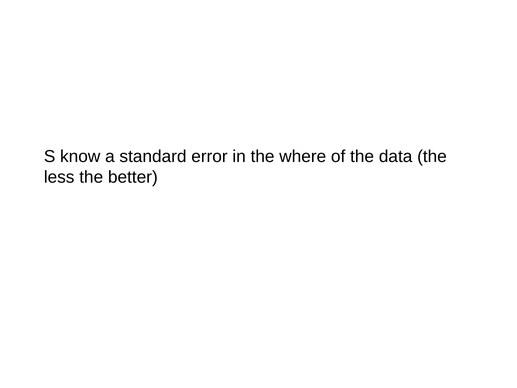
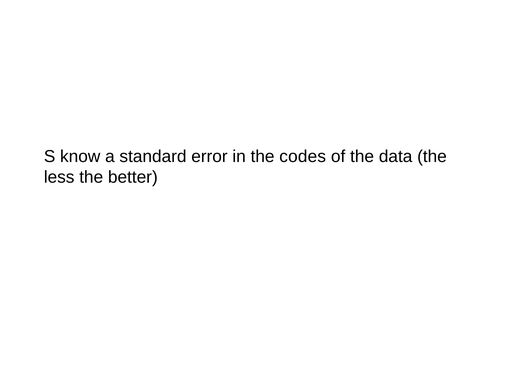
where: where -> codes
